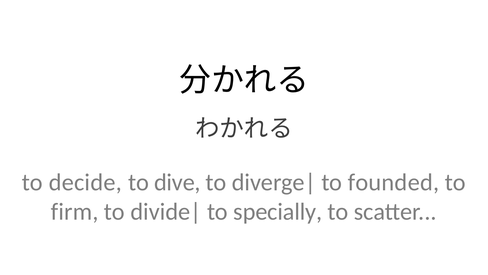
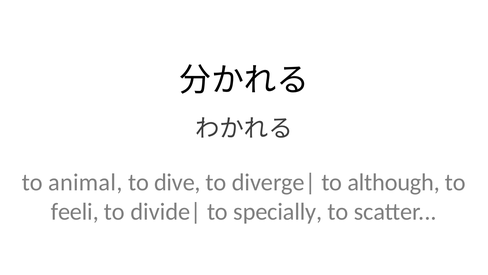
decide: decide -> animal
founded: founded -> although
firm: firm -> feeli
